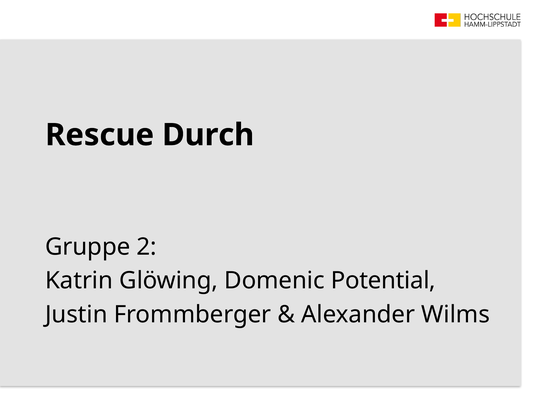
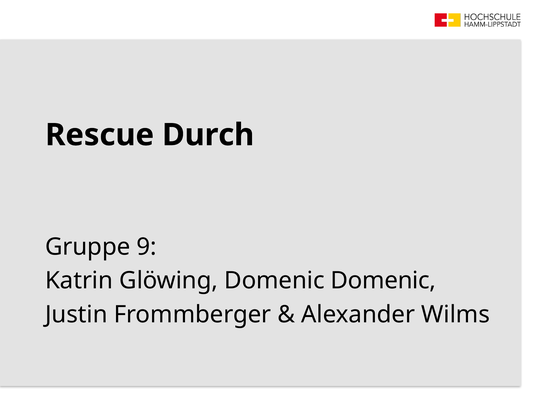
2: 2 -> 9
Domenic Potential: Potential -> Domenic
